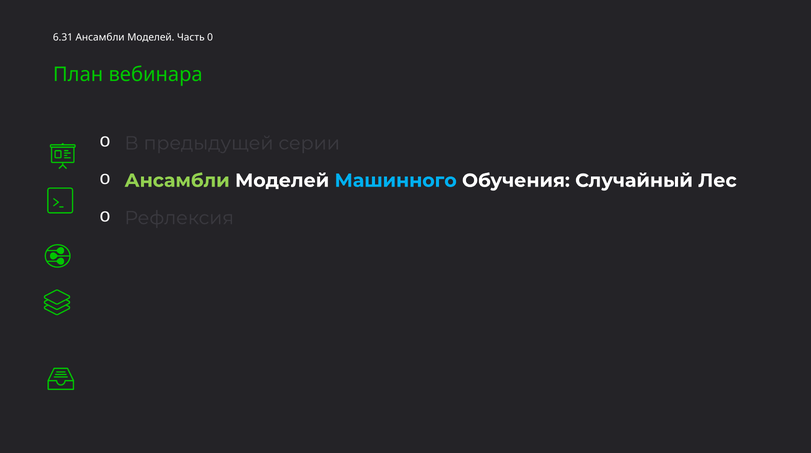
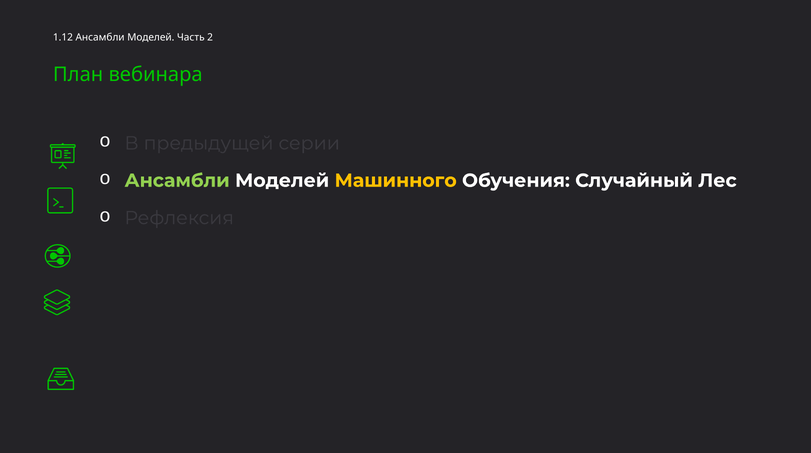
6.31: 6.31 -> 1.12
0: 0 -> 2
Машинного colour: light blue -> yellow
